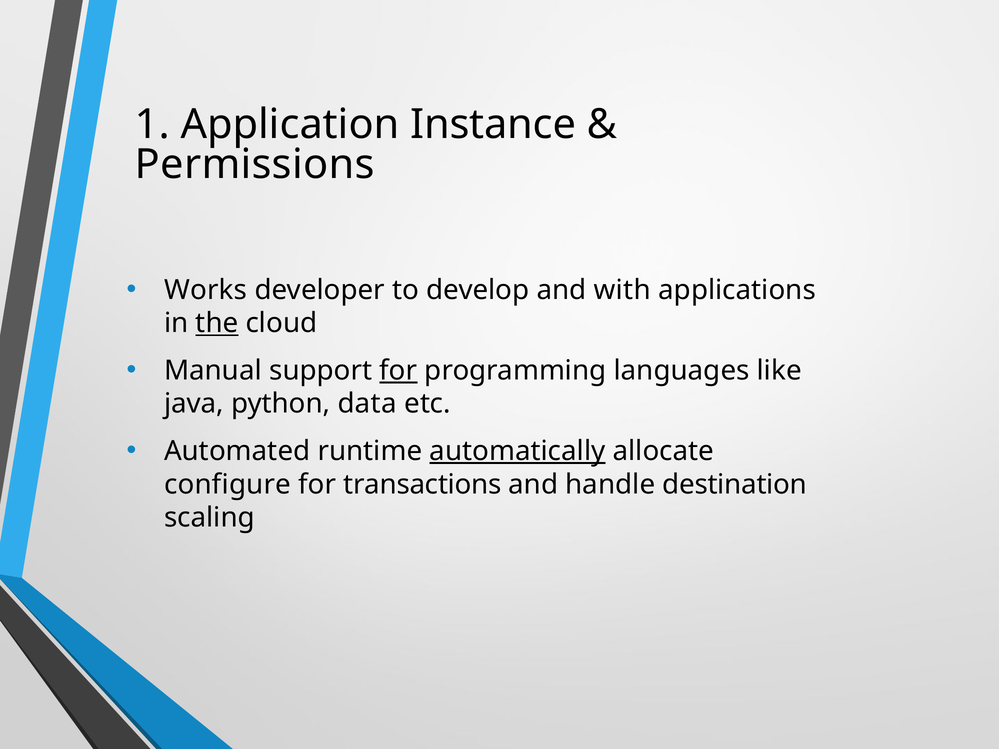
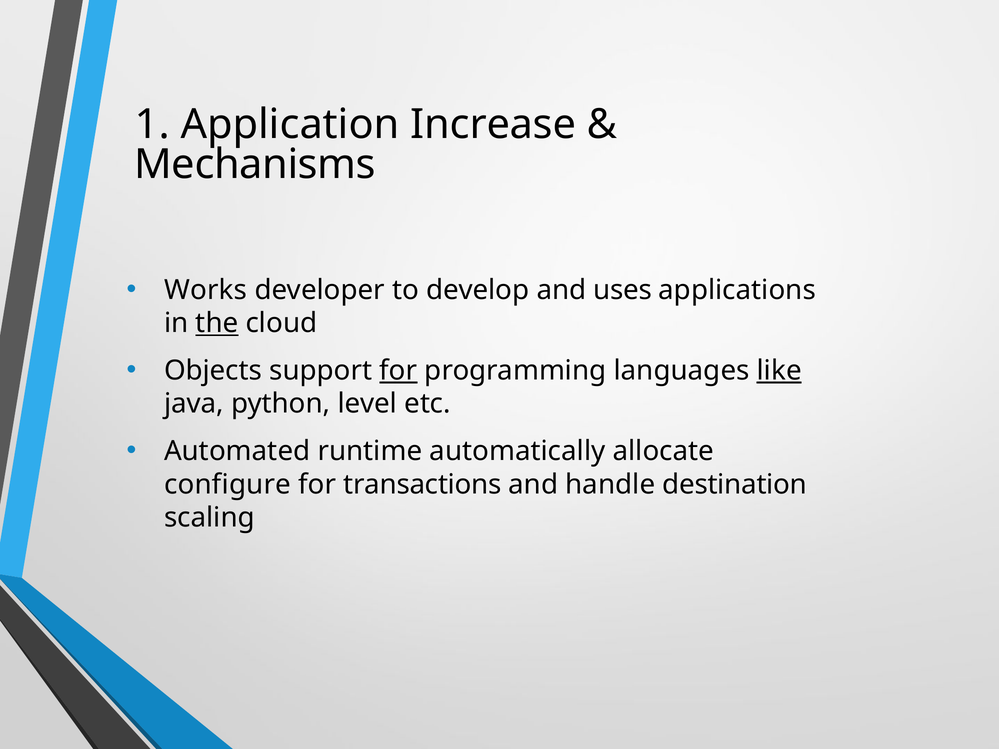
Instance: Instance -> Increase
Permissions: Permissions -> Mechanisms
with: with -> uses
Manual: Manual -> Objects
like underline: none -> present
data: data -> level
automatically underline: present -> none
